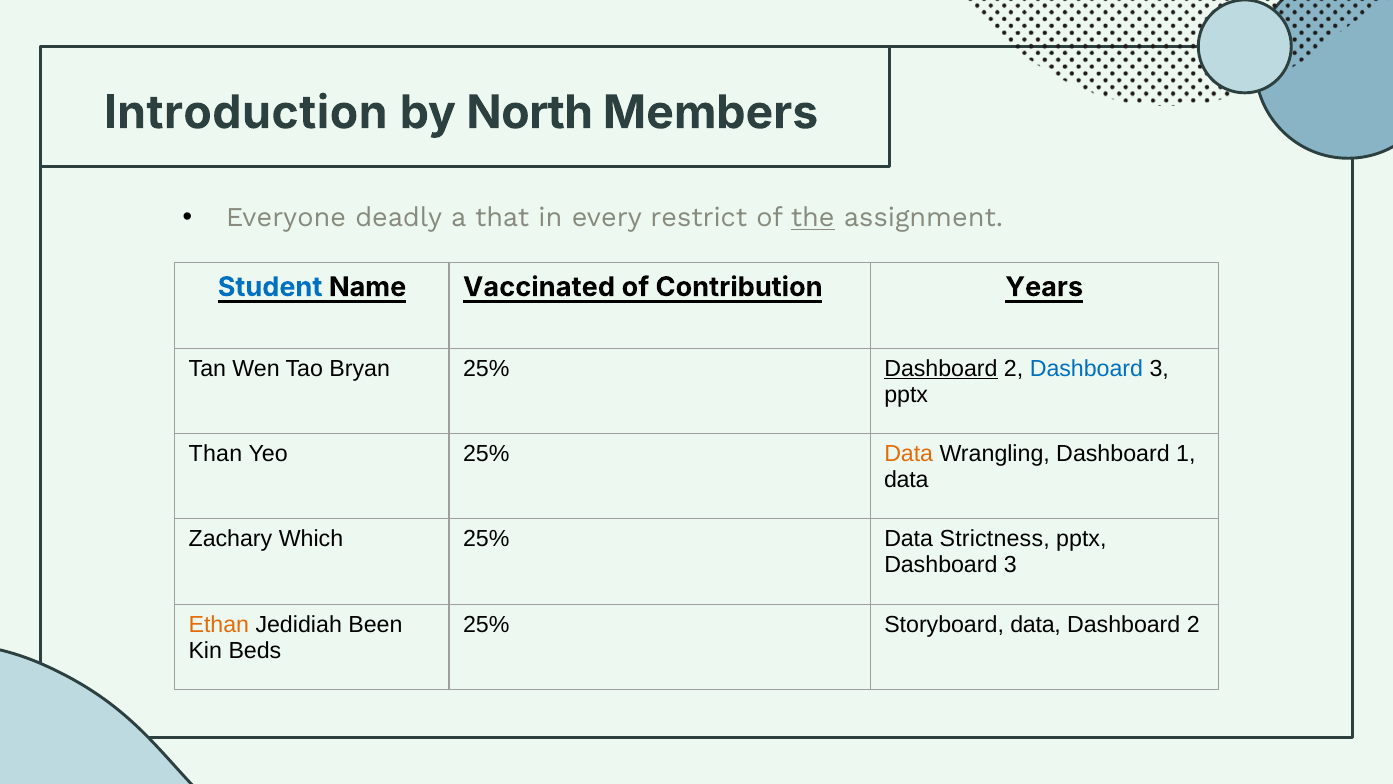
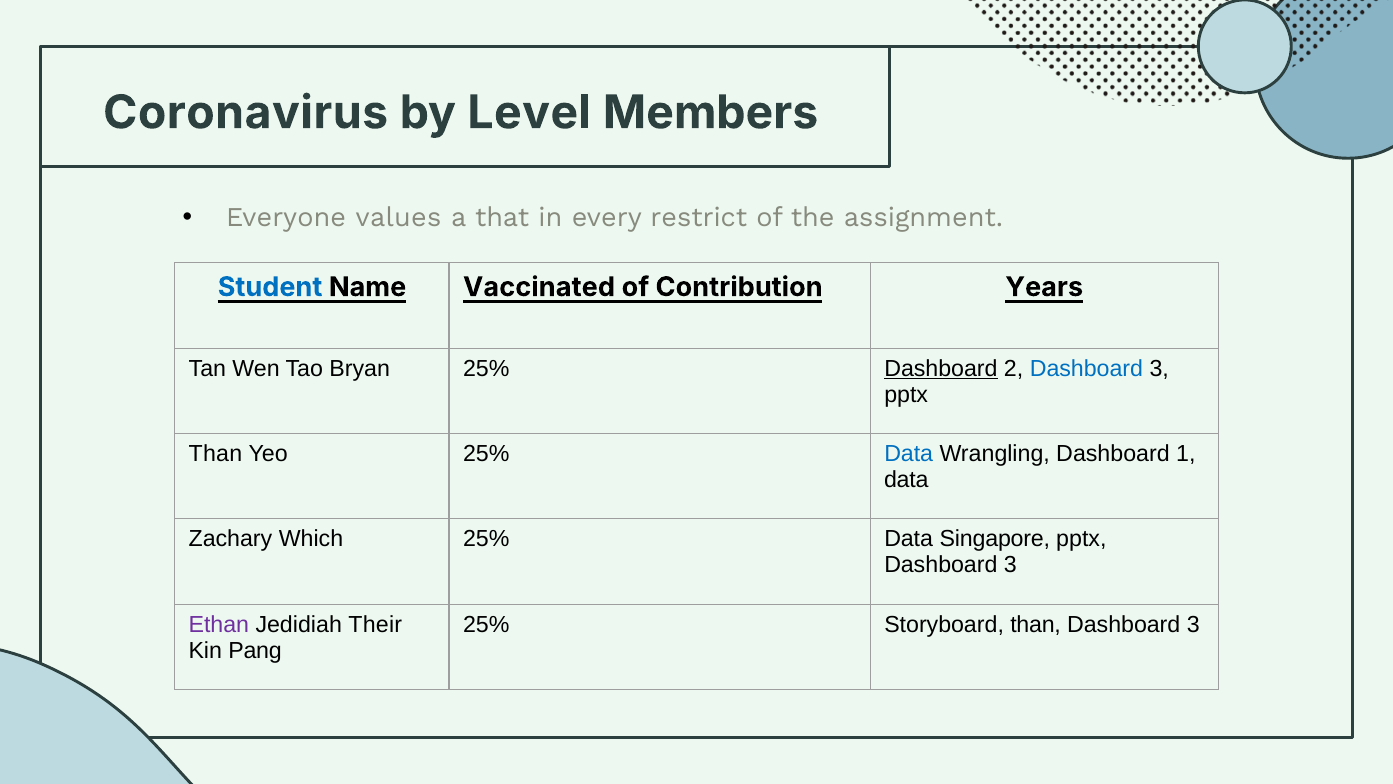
Introduction: Introduction -> Coronavirus
North: North -> Level
deadly: deadly -> values
the underline: present -> none
Data at (909, 454) colour: orange -> blue
Strictness: Strictness -> Singapore
Ethan colour: orange -> purple
Been: Been -> Their
Storyboard data: data -> than
2 at (1193, 624): 2 -> 3
Beds: Beds -> Pang
